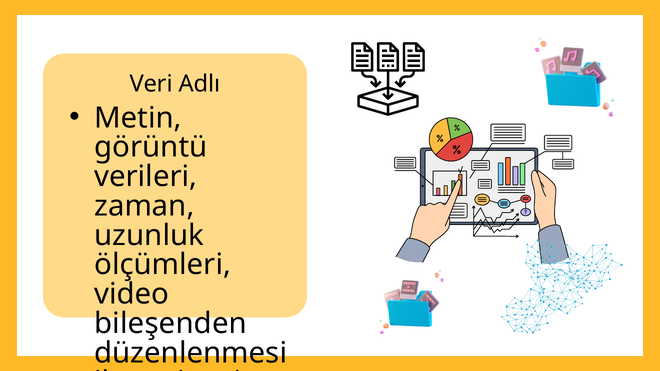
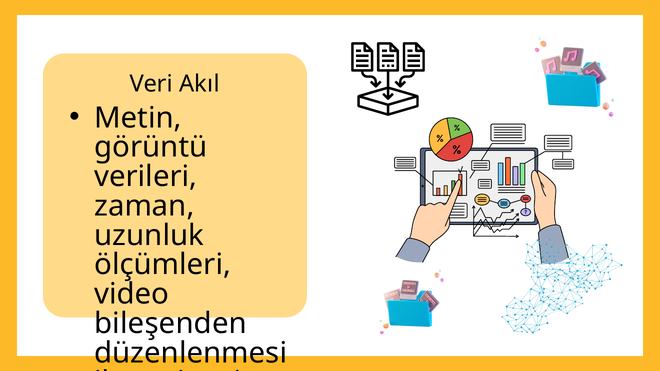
Adlı: Adlı -> Akıl
